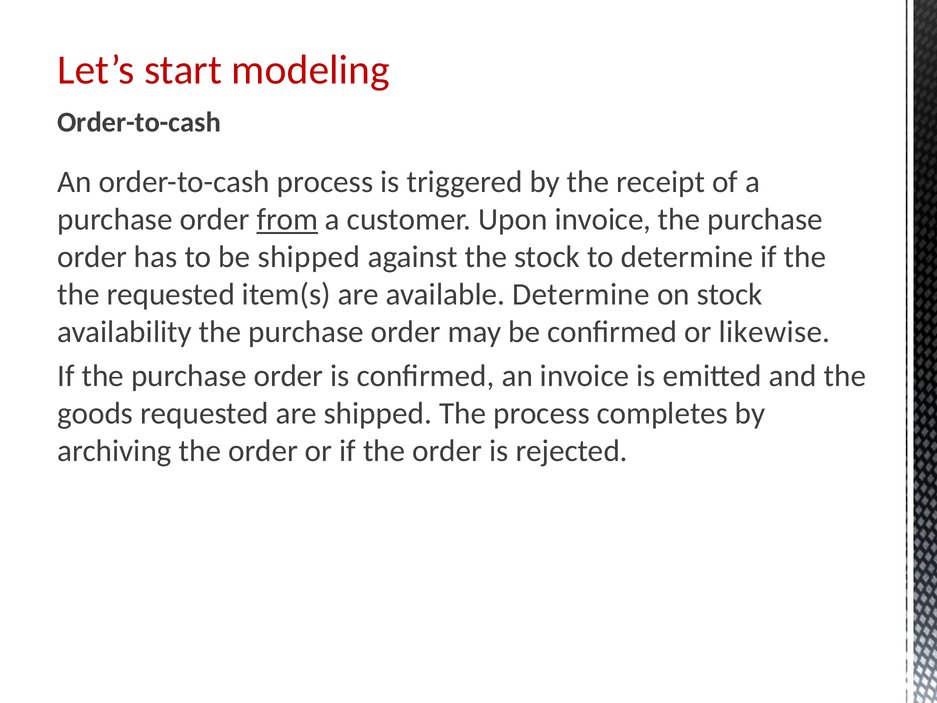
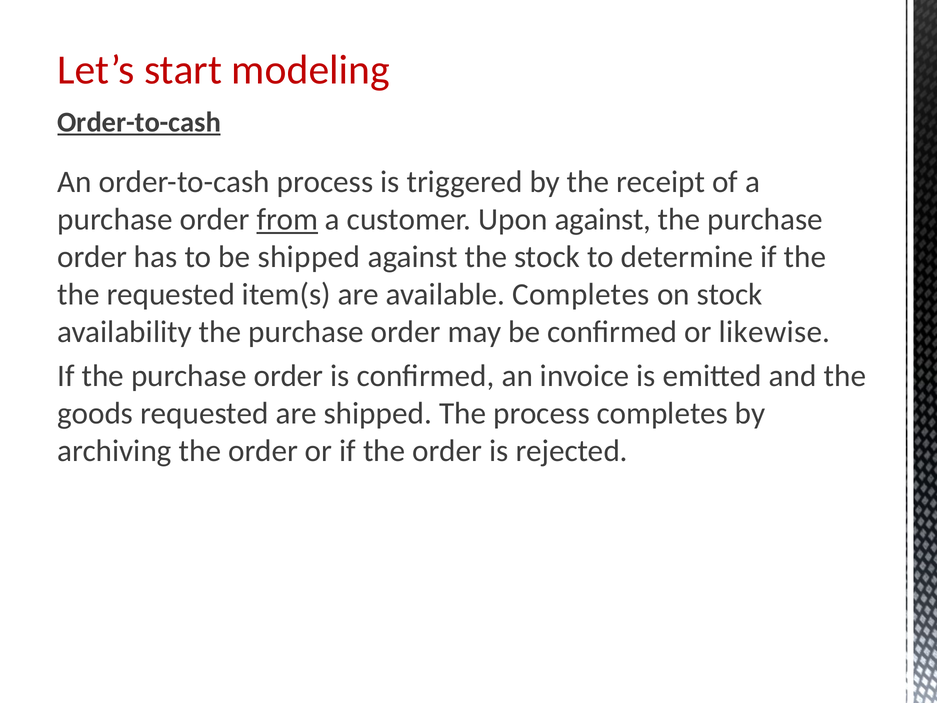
Order-to-cash at (139, 122) underline: none -> present
Upon invoice: invoice -> against
available Determine: Determine -> Completes
